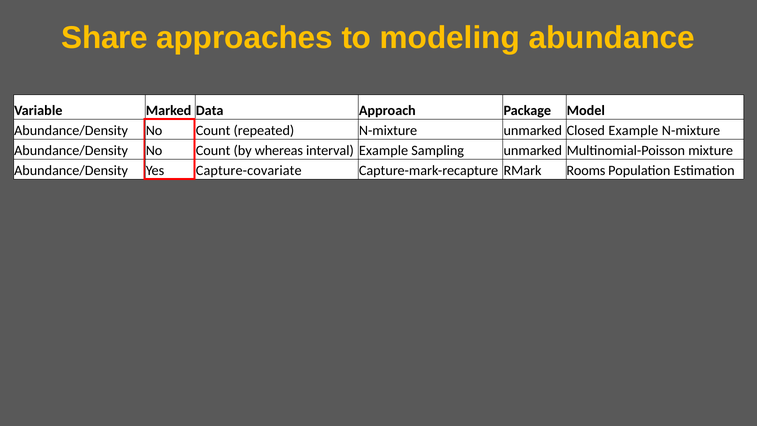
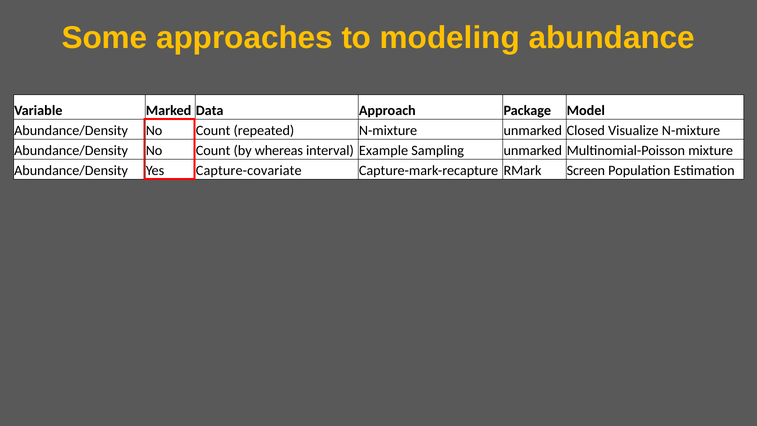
Share: Share -> Some
Closed Example: Example -> Visualize
Rooms: Rooms -> Screen
